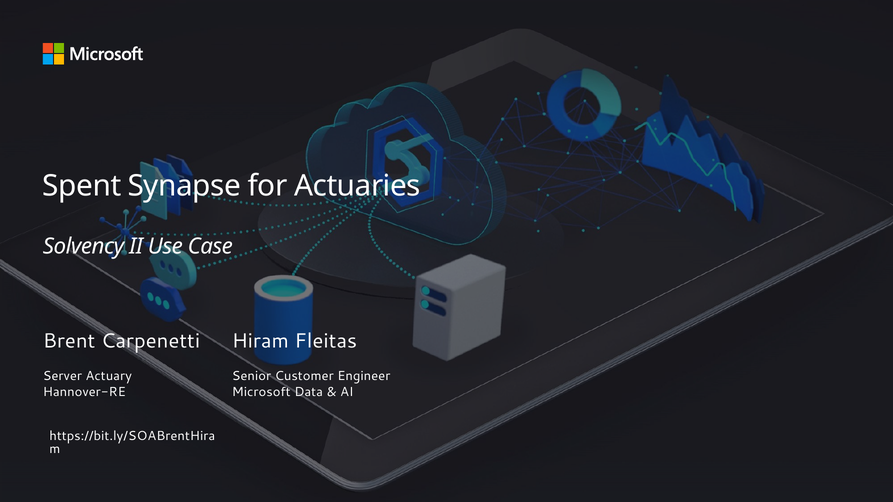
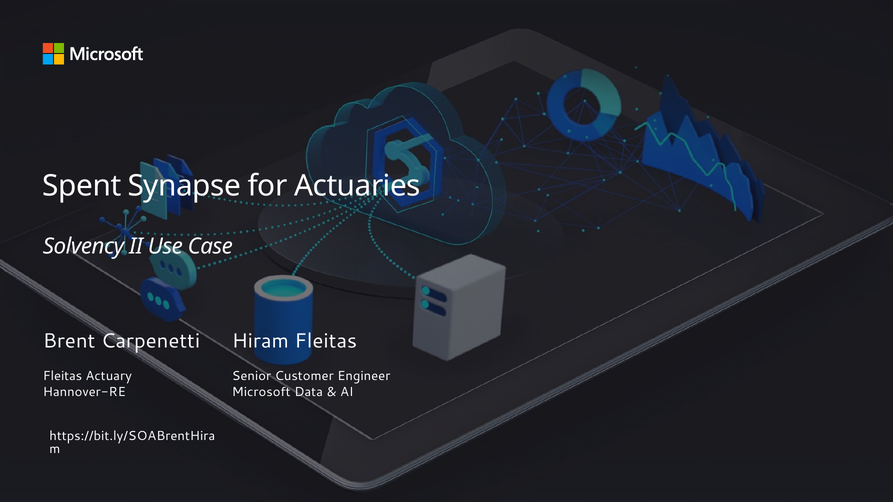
Server at (62, 376): Server -> Fleitas
